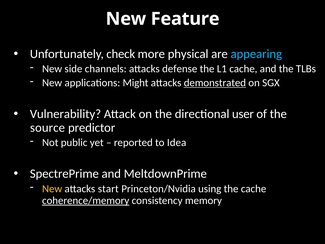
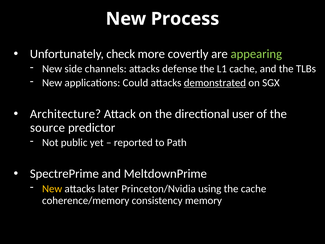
Feature: Feature -> Process
physical: physical -> covertly
appearing colour: light blue -> light green
Might: Might -> Could
Vulnerability: Vulnerability -> Architecture
Idea: Idea -> Path
start: start -> later
coherence/memory underline: present -> none
